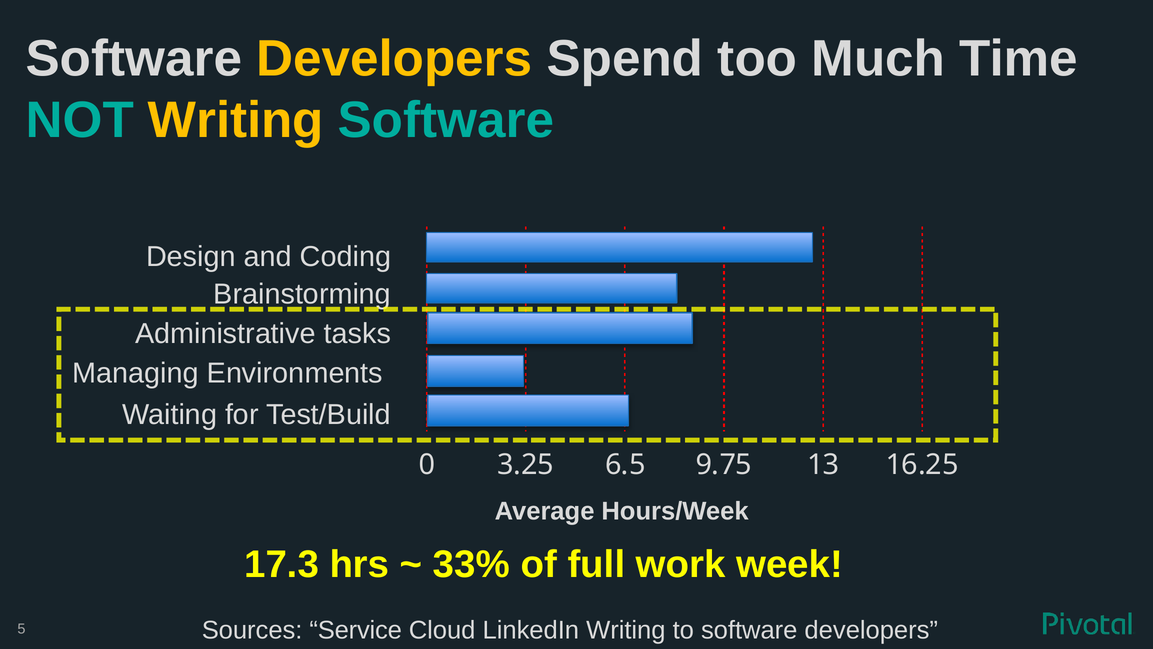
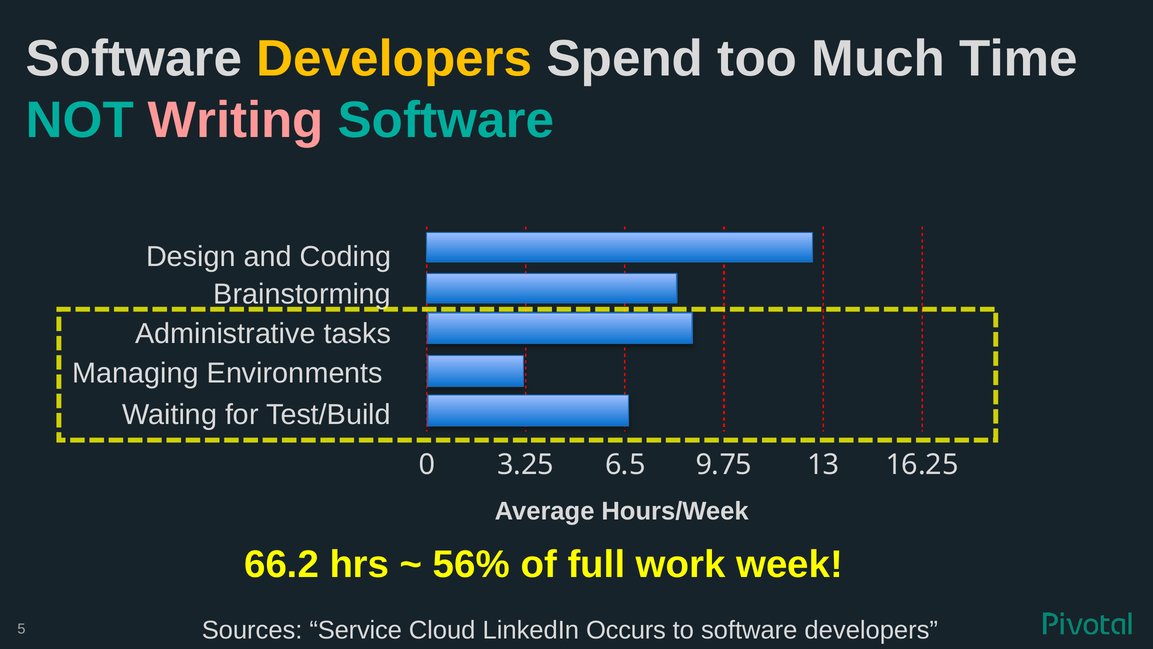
Writing at (236, 120) colour: yellow -> pink
17.3: 17.3 -> 66.2
33%: 33% -> 56%
LinkedIn Writing: Writing -> Occurs
